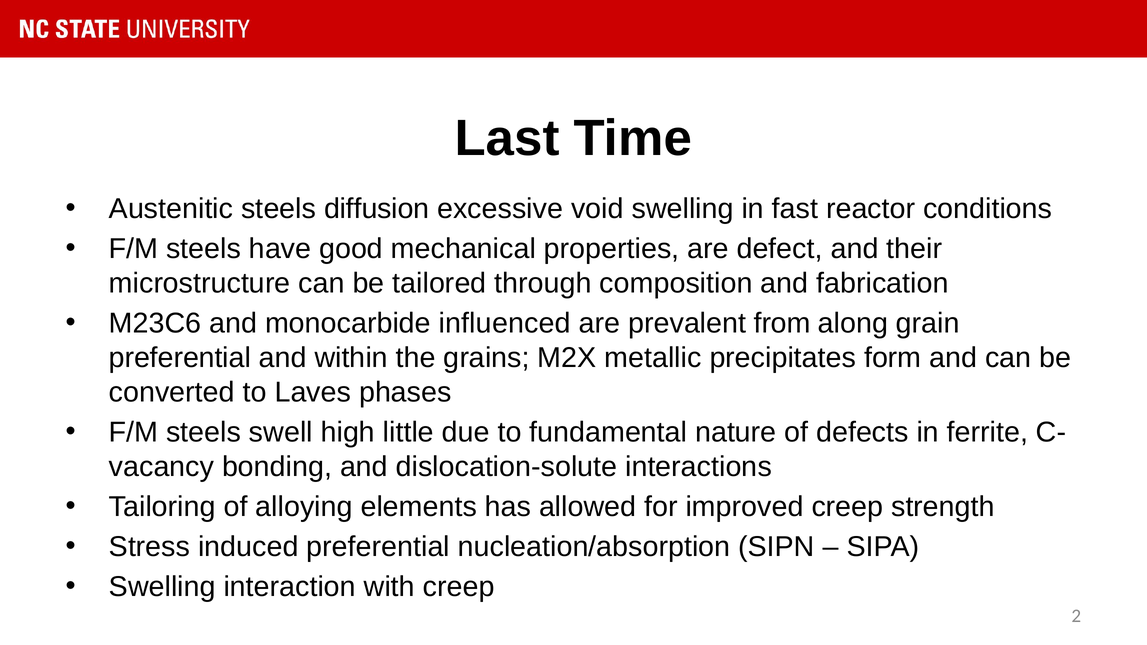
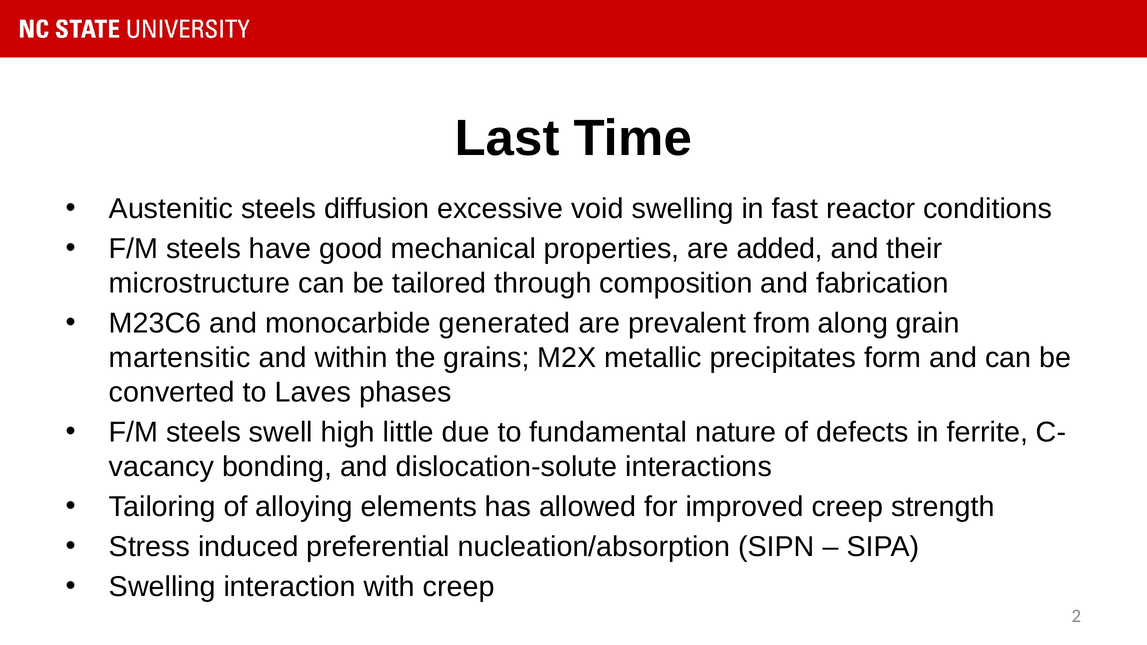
defect: defect -> added
influenced: influenced -> generated
preferential at (180, 358): preferential -> martensitic
